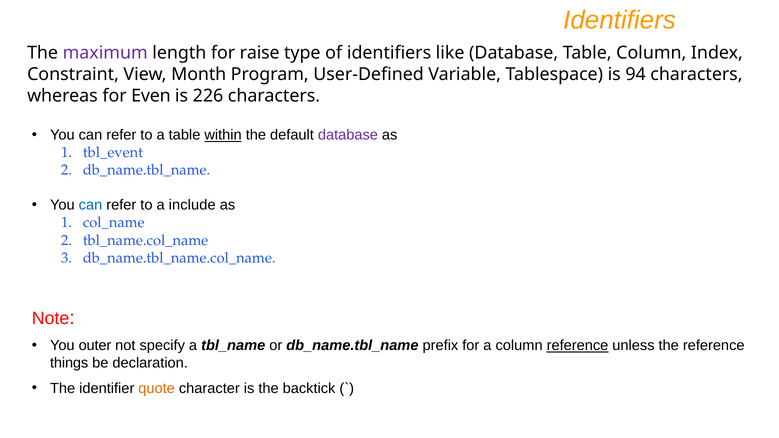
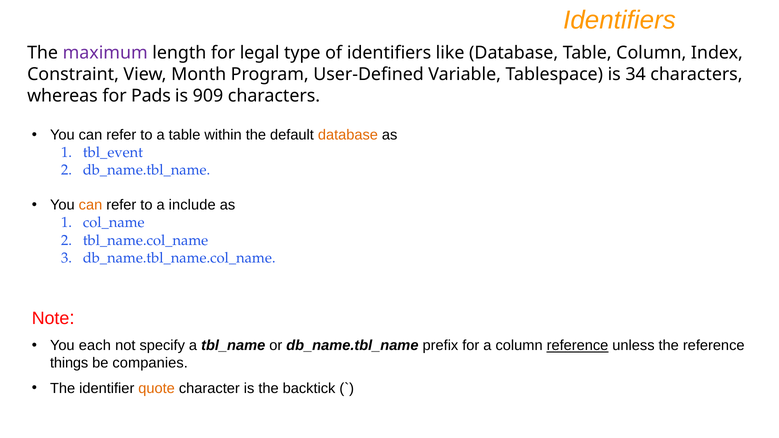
raise: raise -> legal
94: 94 -> 34
Even: Even -> Pads
226: 226 -> 909
within underline: present -> none
database at (348, 135) colour: purple -> orange
can at (90, 205) colour: blue -> orange
outer: outer -> each
declaration: declaration -> companies
